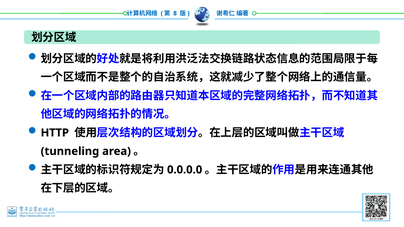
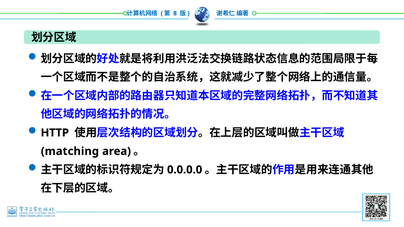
tunneling: tunneling -> matching
